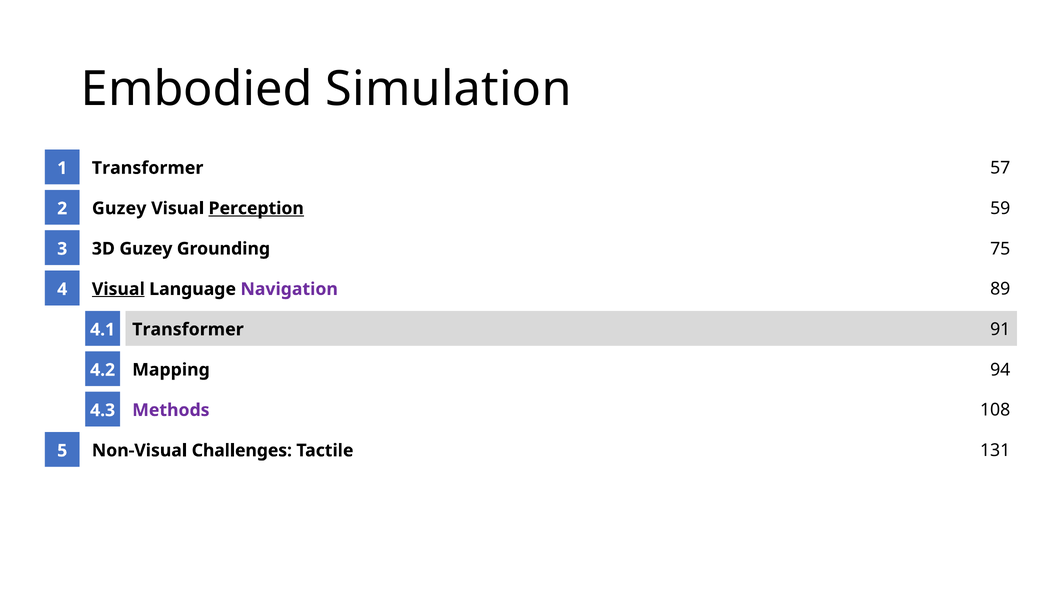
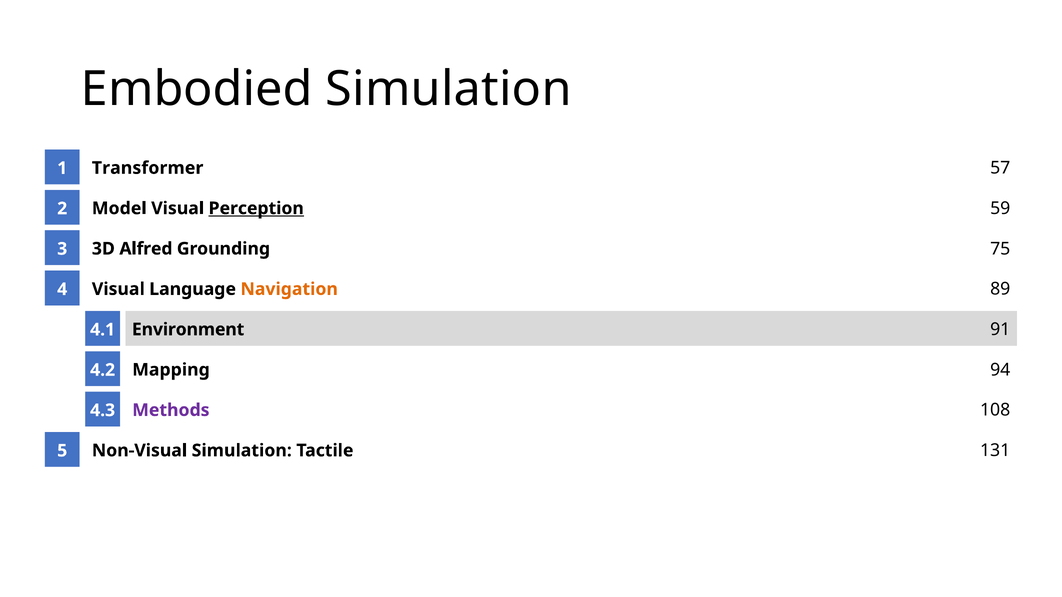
Guzey at (119, 208): Guzey -> Model
3D Guzey: Guzey -> Alfred
Visual at (118, 289) underline: present -> none
Navigation colour: purple -> orange
Transformer at (188, 330): Transformer -> Environment
Non-Visual Challenges: Challenges -> Simulation
